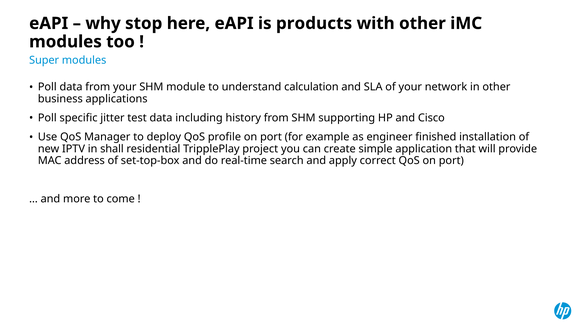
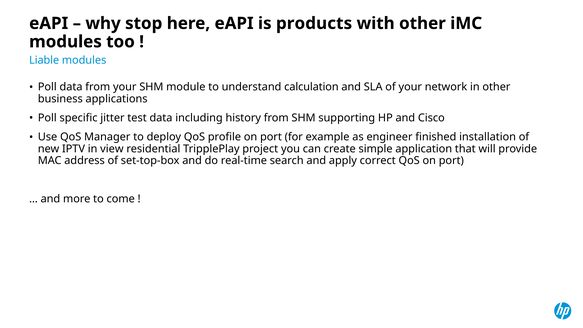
Super: Super -> Liable
shall: shall -> view
